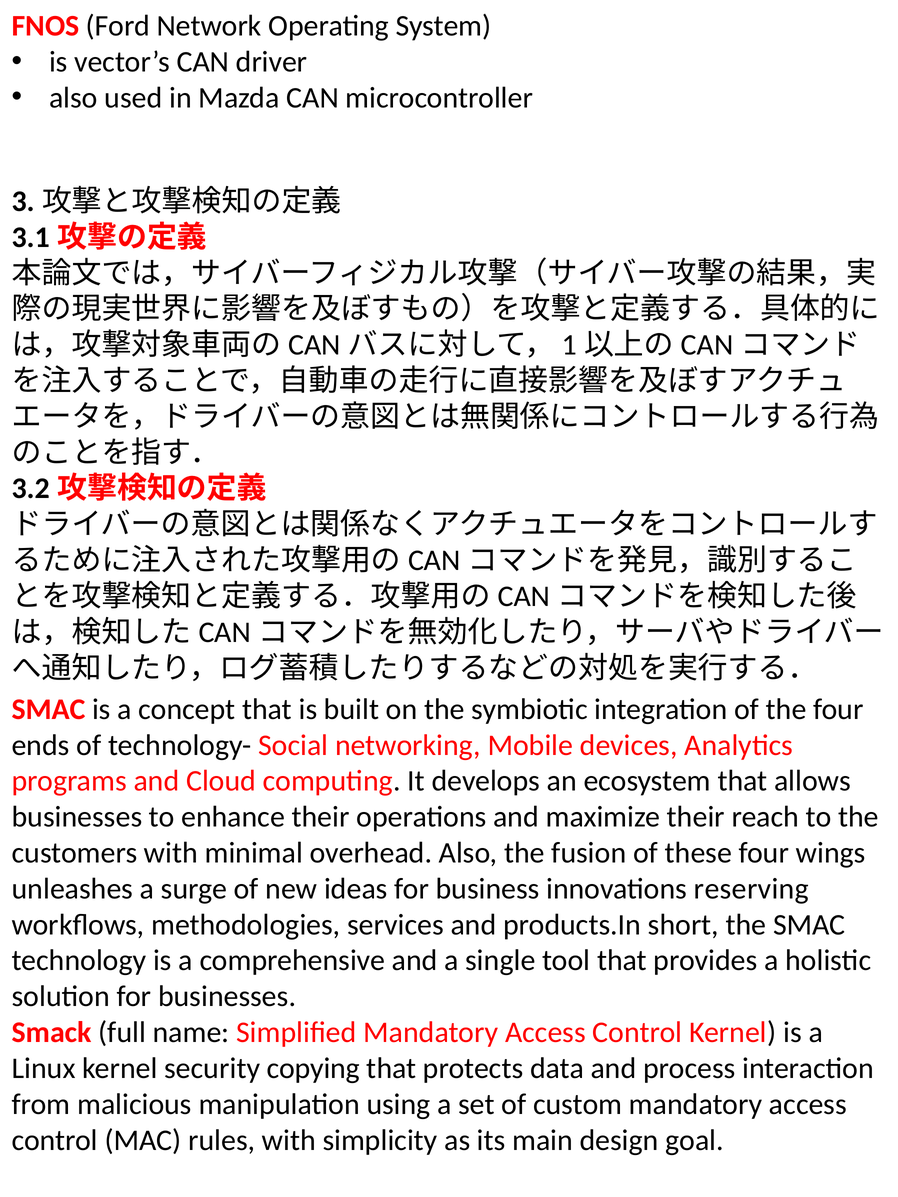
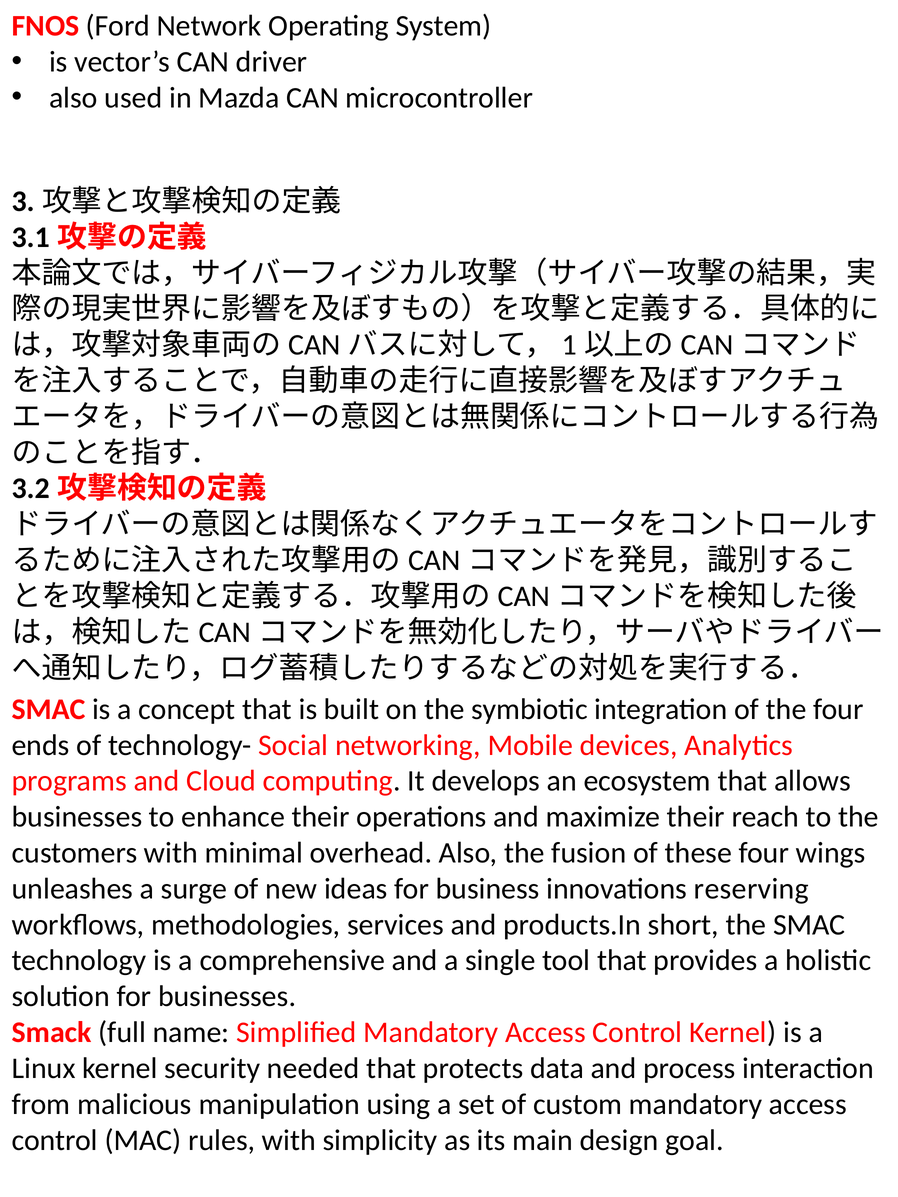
copying: copying -> needed
